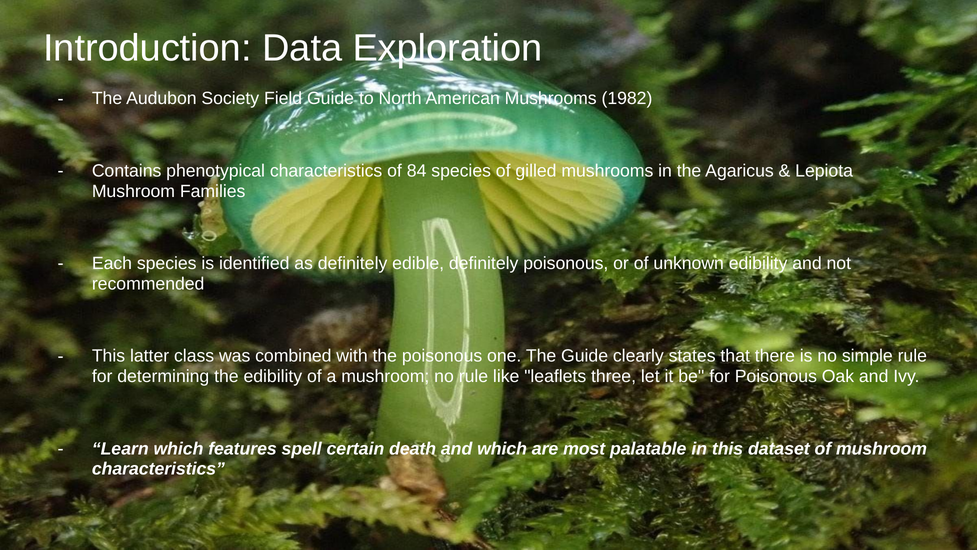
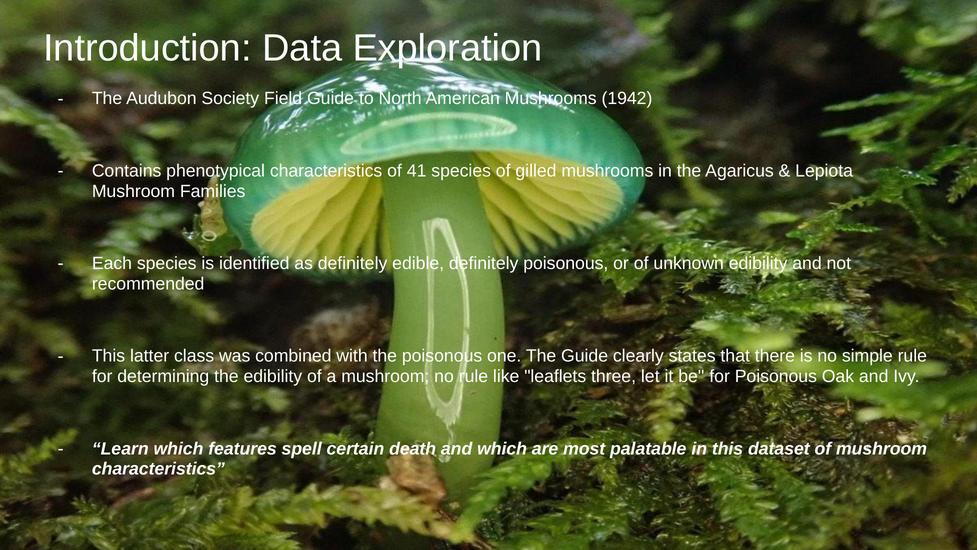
1982: 1982 -> 1942
84: 84 -> 41
